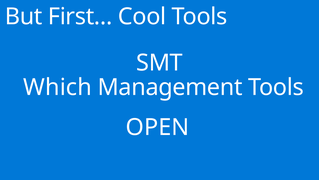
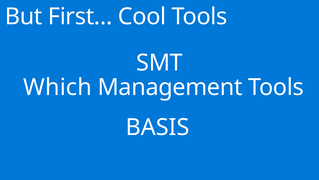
OPEN: OPEN -> BASIS
